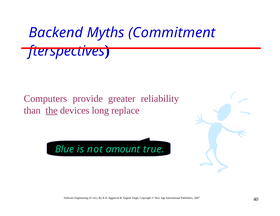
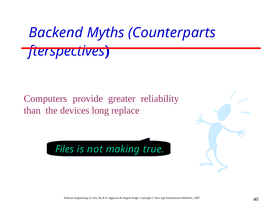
Commitment: Commitment -> Counterparts
the underline: present -> none
Blue: Blue -> Files
amount: amount -> making
